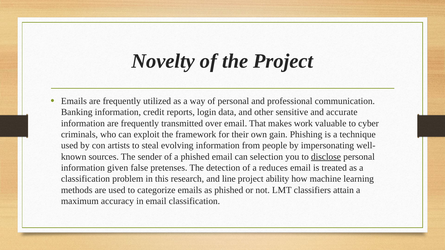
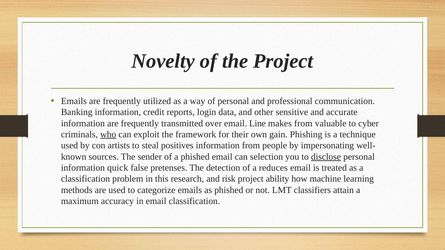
That: That -> Line
makes work: work -> from
who underline: none -> present
evolving: evolving -> positives
given: given -> quick
line: line -> risk
